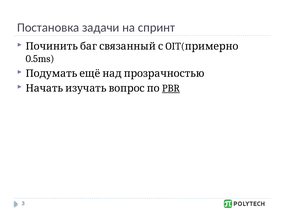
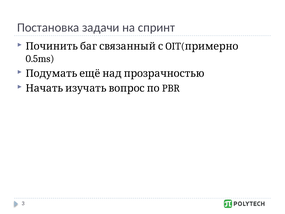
PBR underline: present -> none
